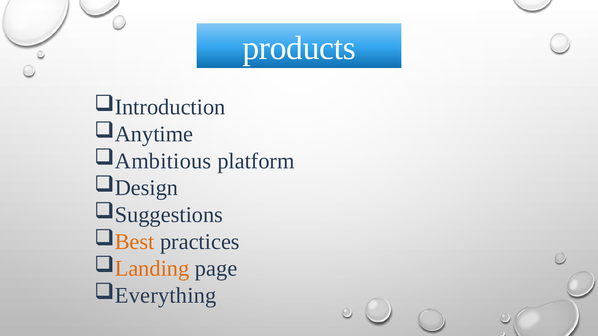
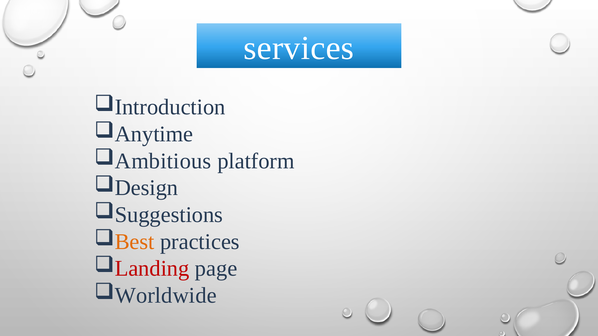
products: products -> services
Landing colour: orange -> red
Everything: Everything -> Worldwide
